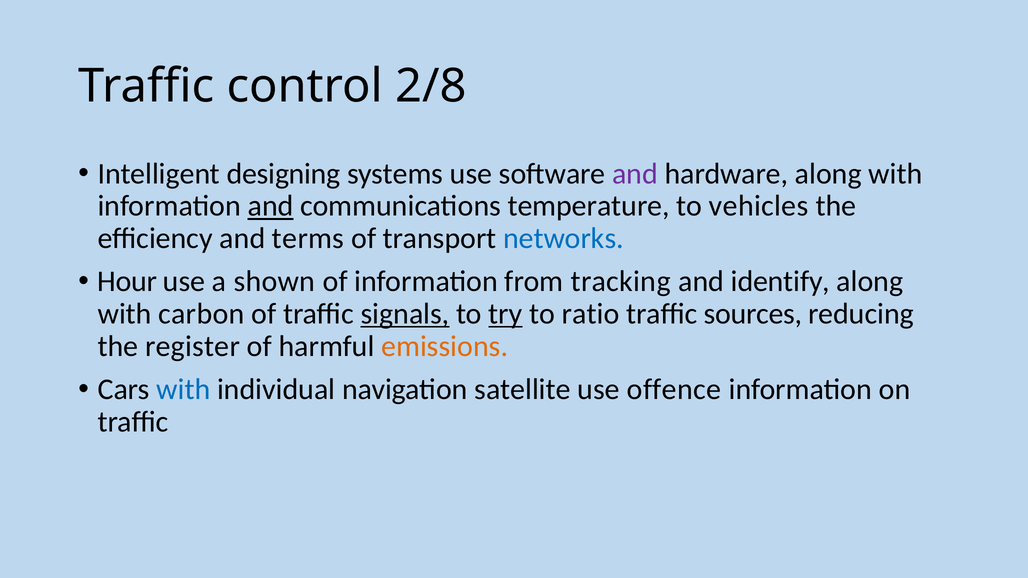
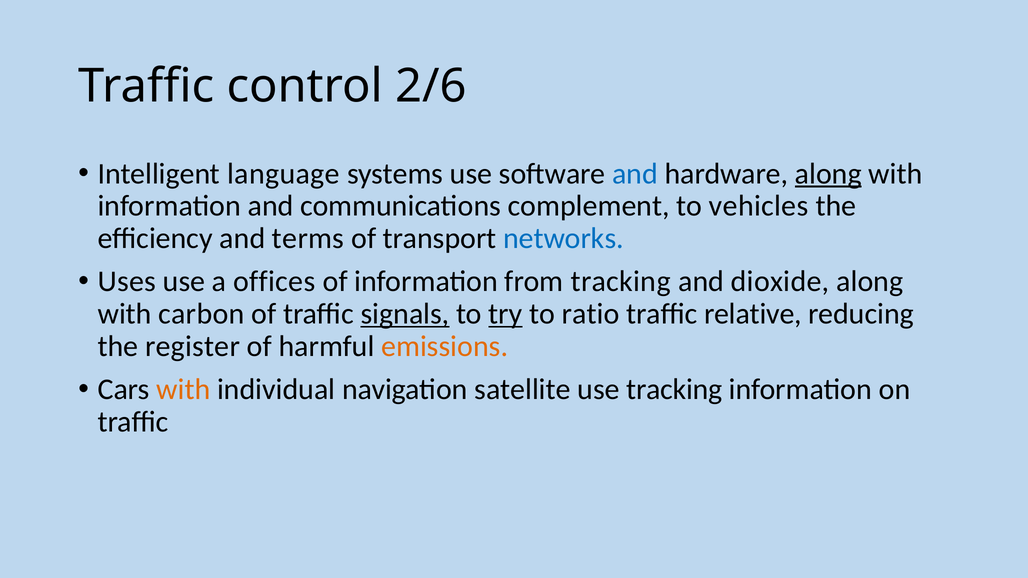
2/8: 2/8 -> 2/6
designing: designing -> language
and at (635, 174) colour: purple -> blue
along at (828, 174) underline: none -> present
and at (271, 206) underline: present -> none
temperature: temperature -> complement
Hour: Hour -> Uses
shown: shown -> offices
identify: identify -> dioxide
sources: sources -> relative
with at (183, 390) colour: blue -> orange
use offence: offence -> tracking
